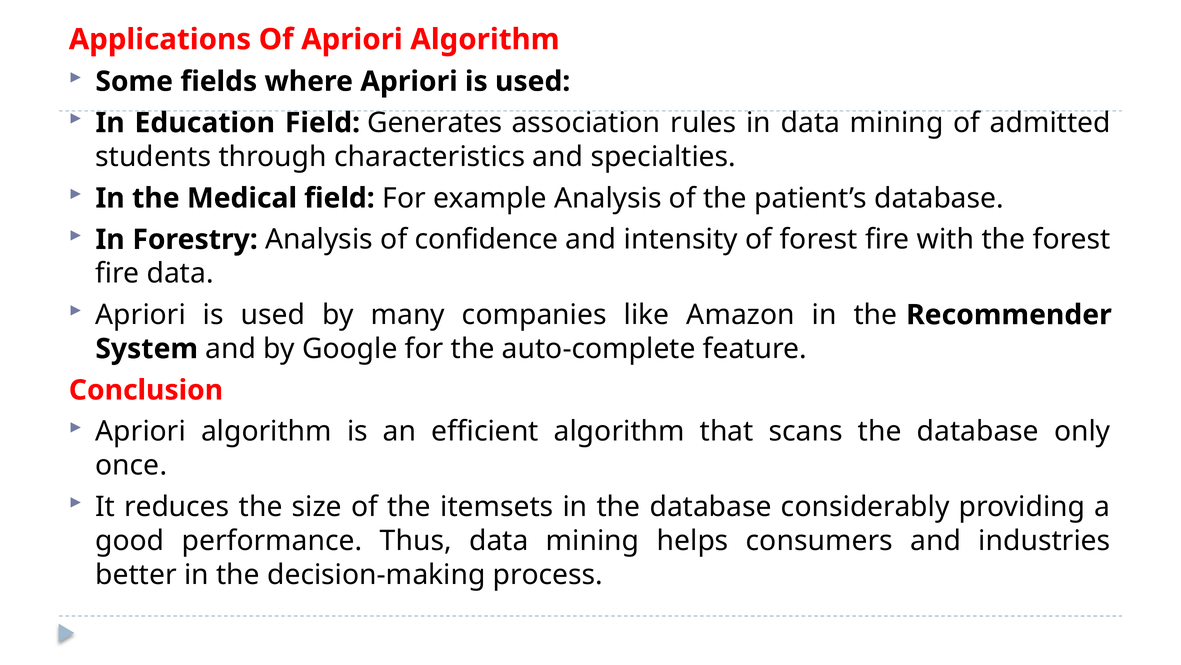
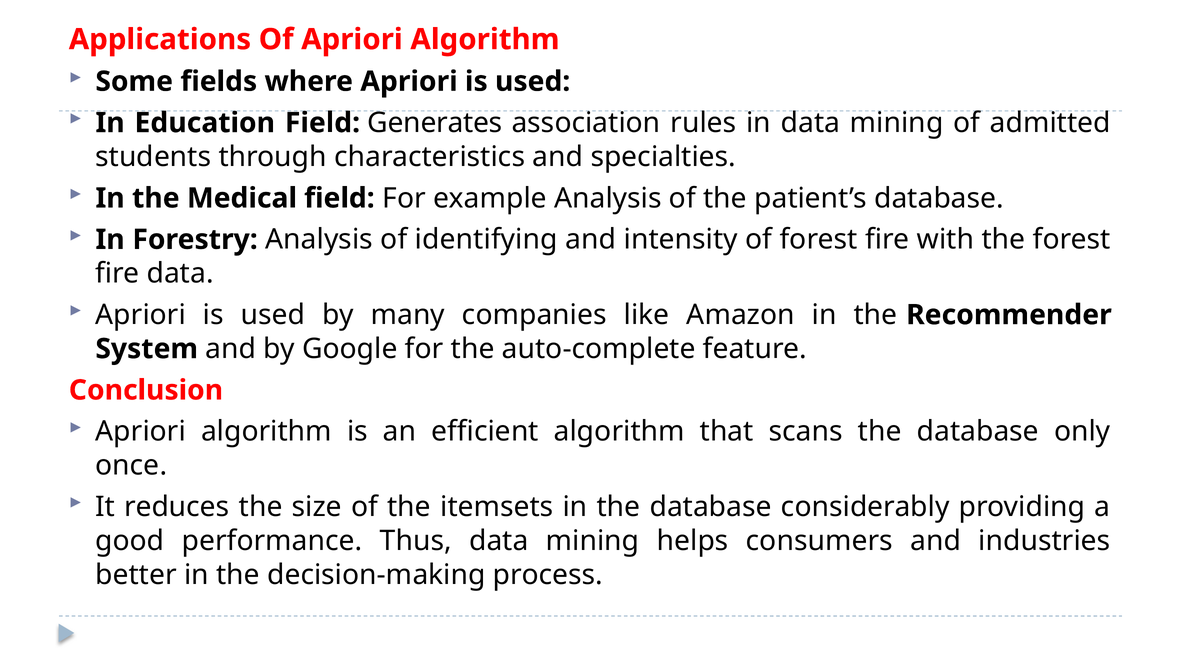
confidence: confidence -> identifying
